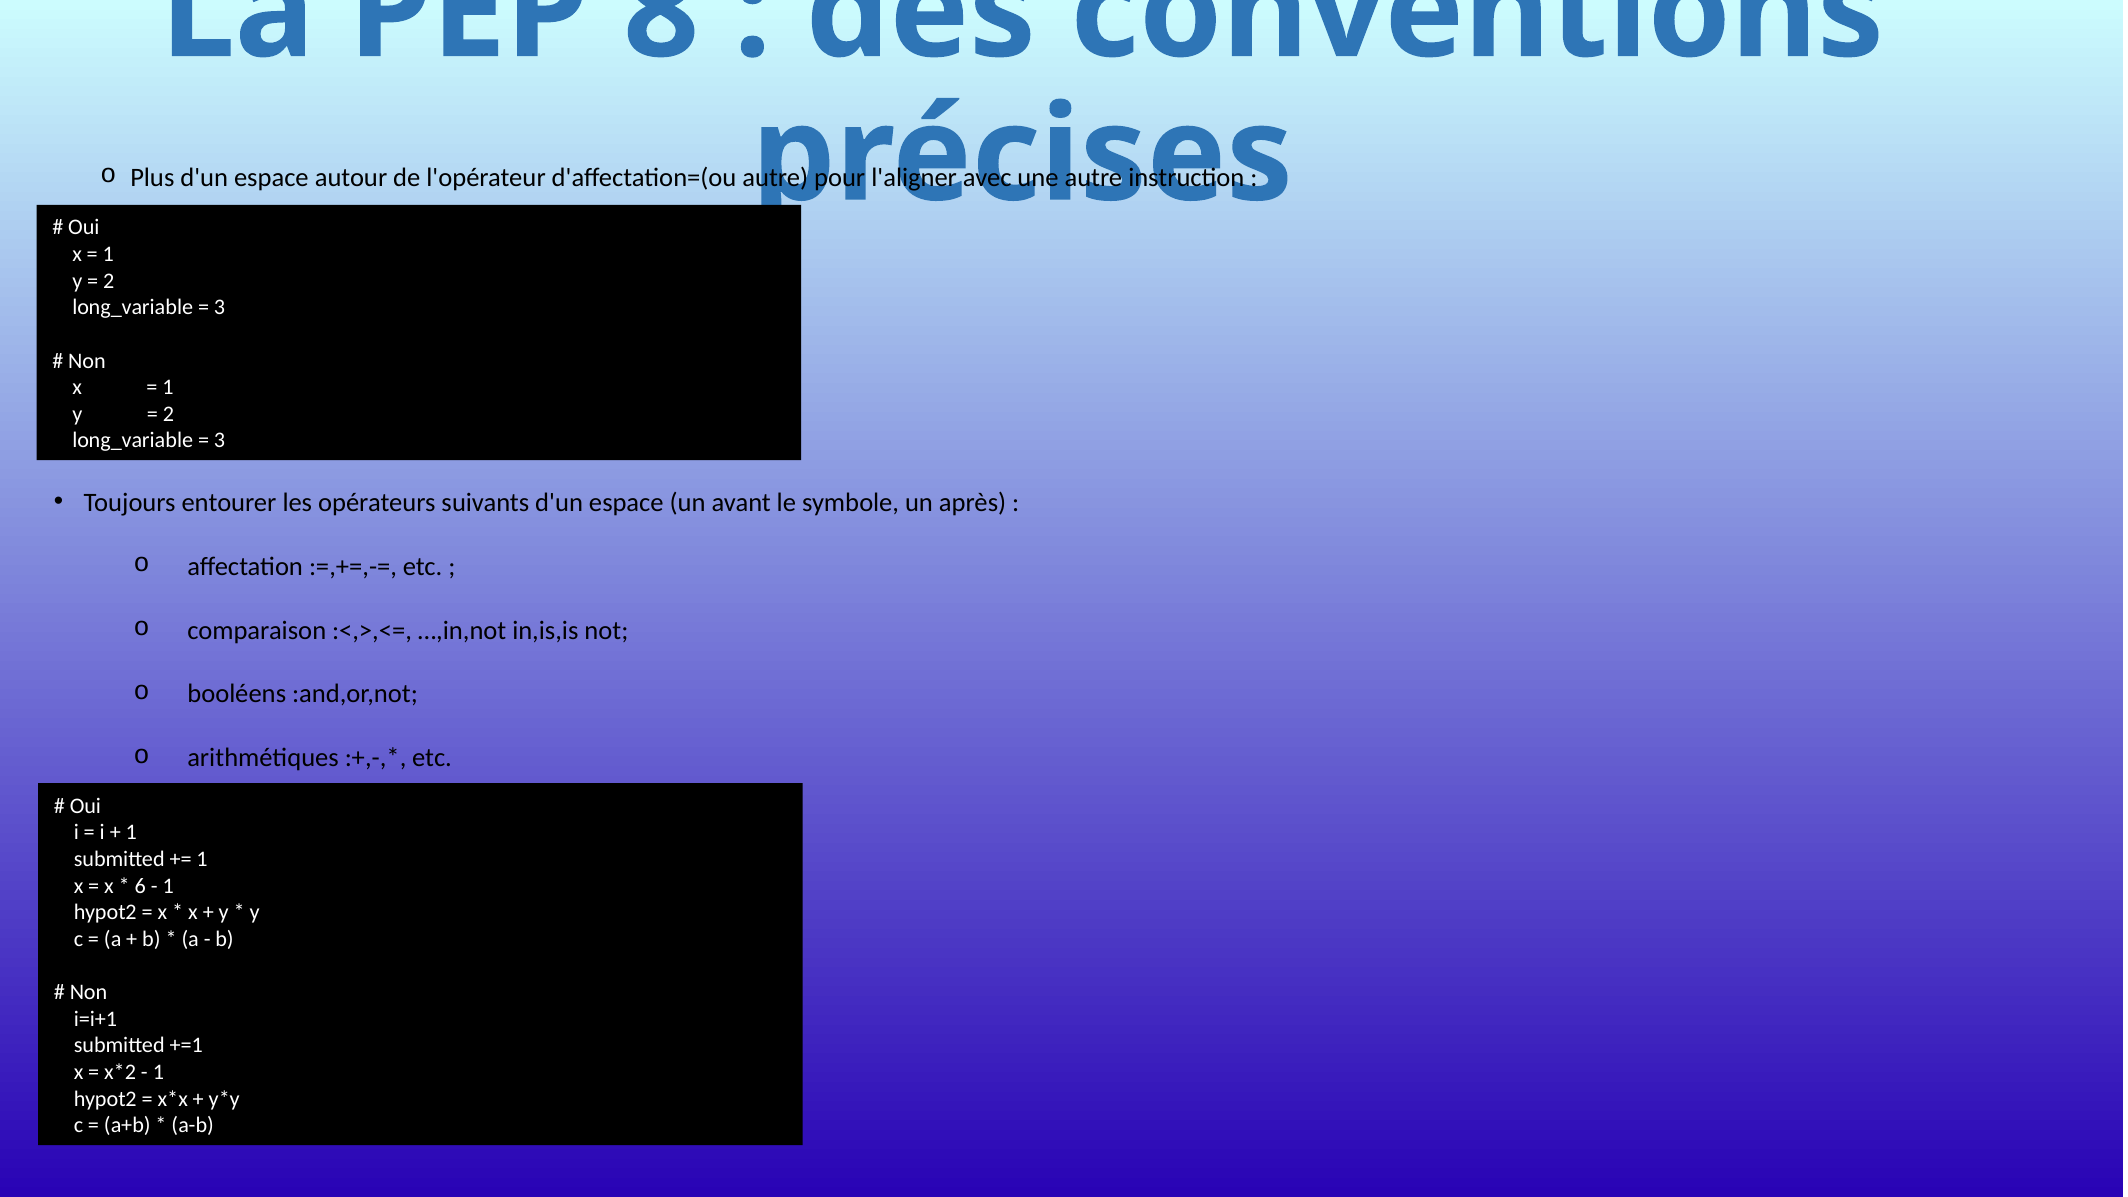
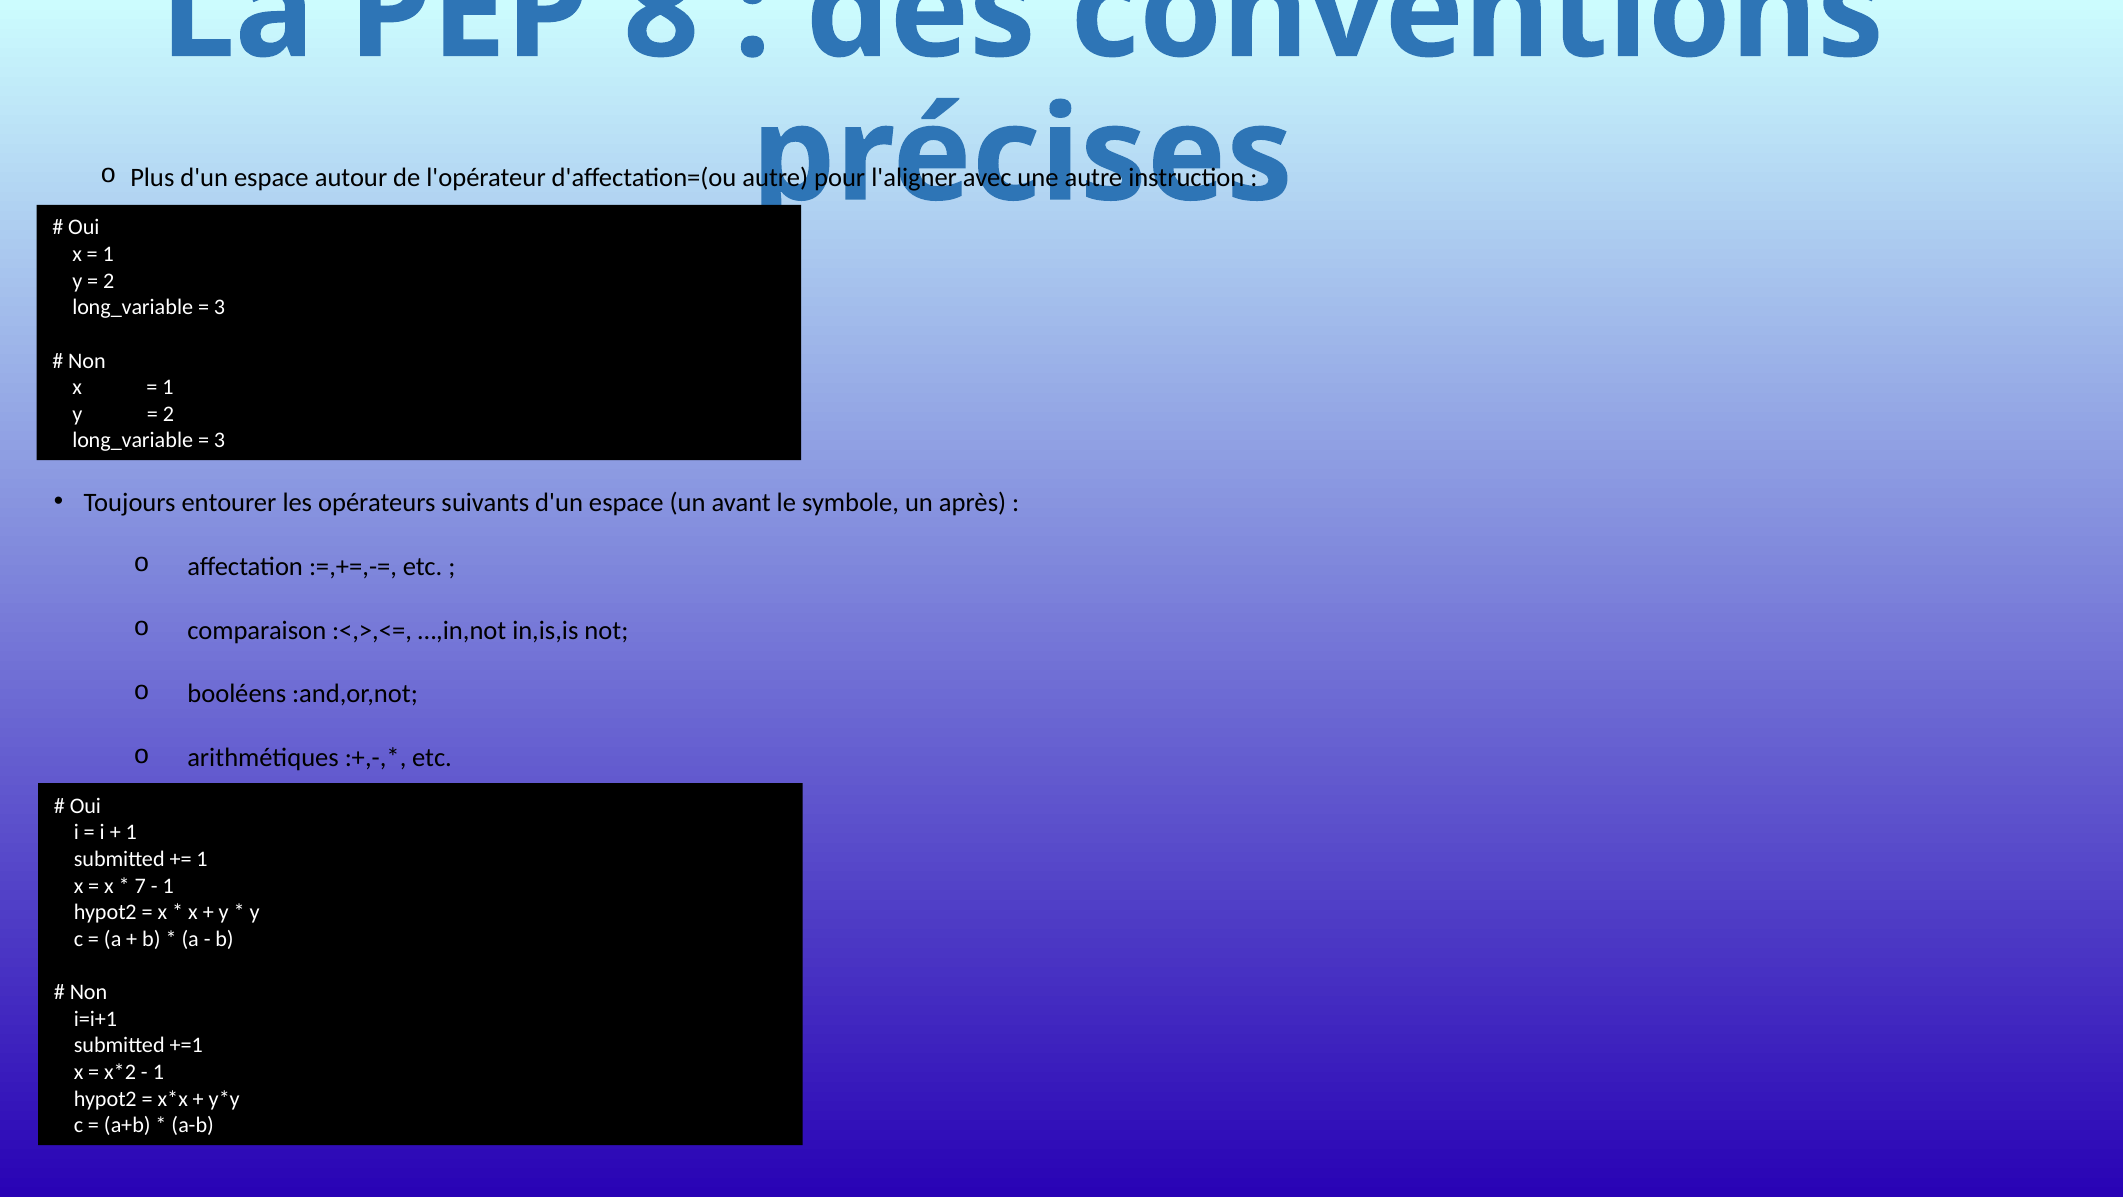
6: 6 -> 7
